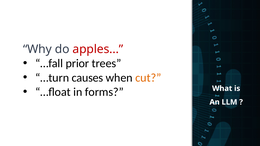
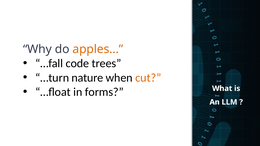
apples colour: red -> orange
prior: prior -> code
causes: causes -> nature
